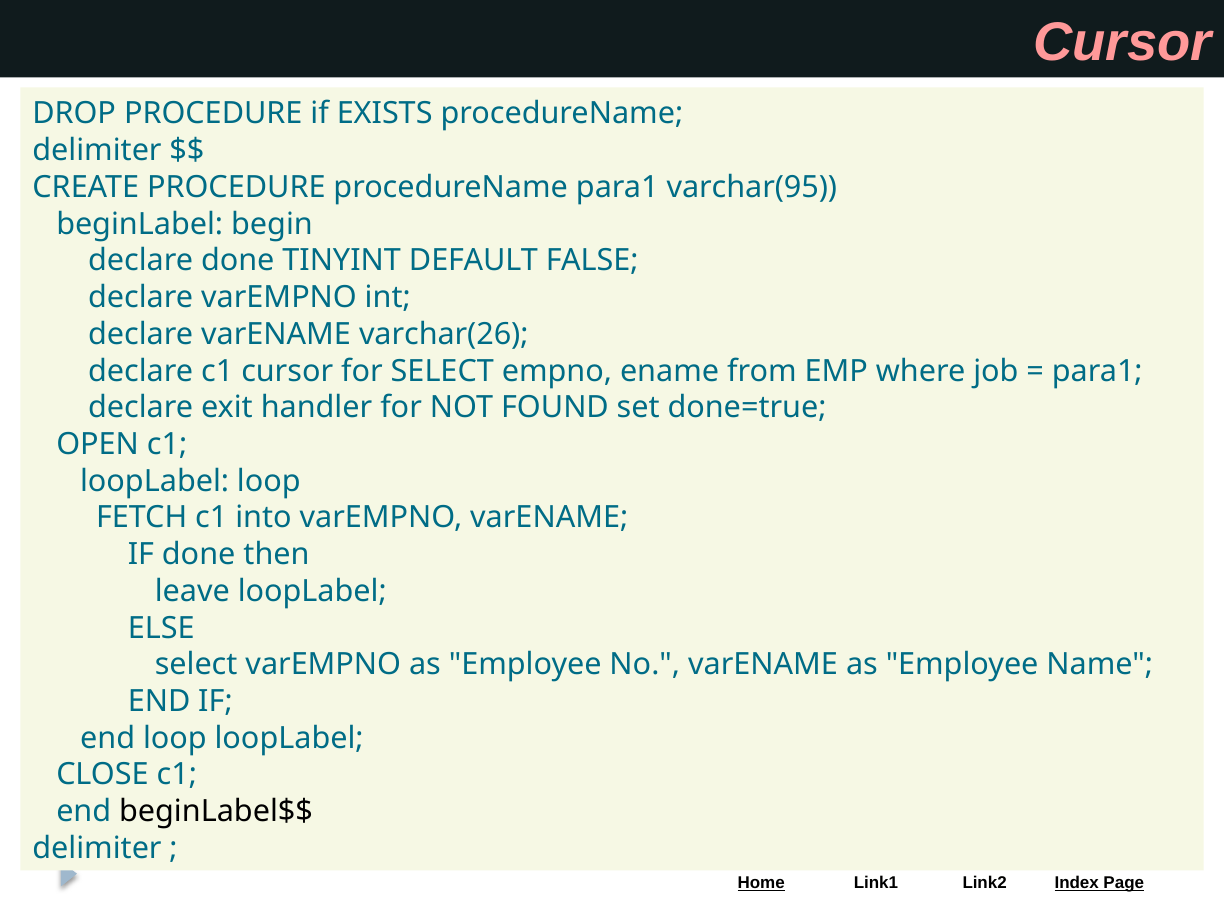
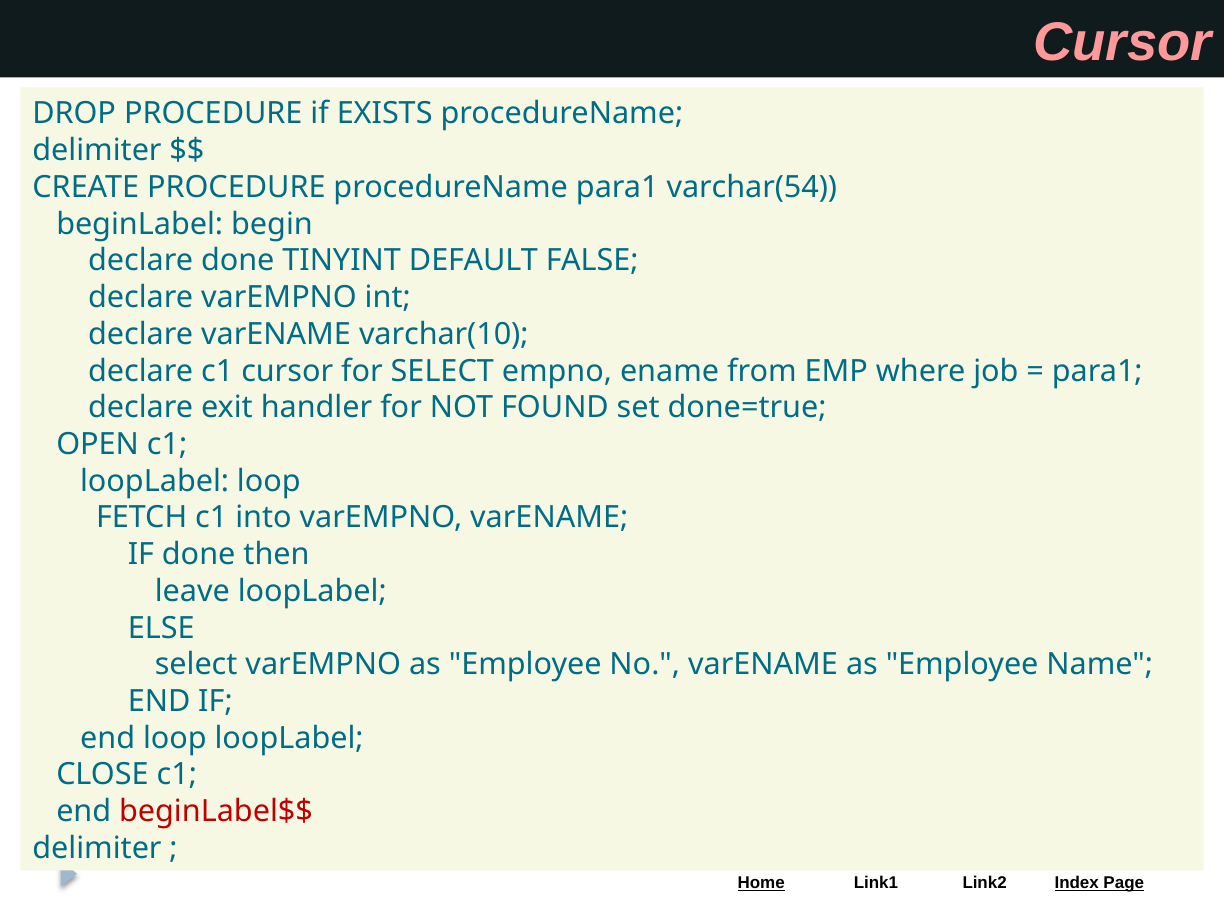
varchar(95: varchar(95 -> varchar(54
varchar(26: varchar(26 -> varchar(10
beginLabel$$ colour: black -> red
